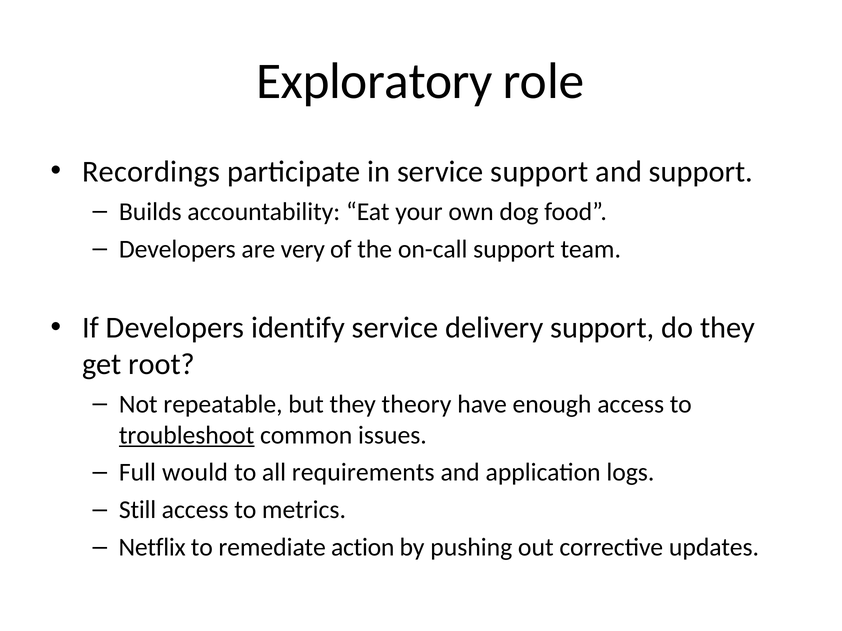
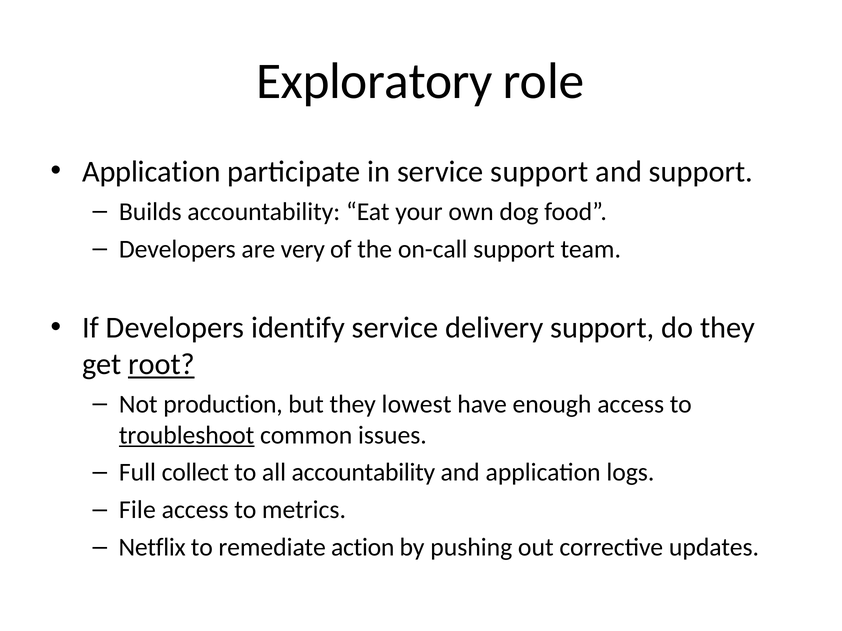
Recordings at (151, 172): Recordings -> Application
root underline: none -> present
repeatable: repeatable -> production
theory: theory -> lowest
would: would -> collect
all requirements: requirements -> accountability
Still: Still -> File
